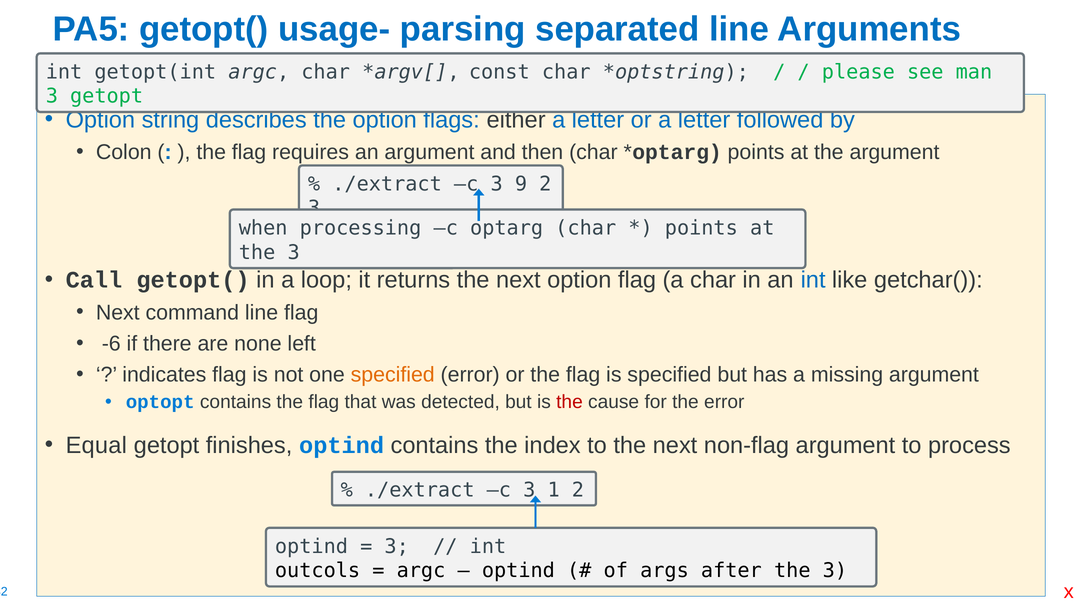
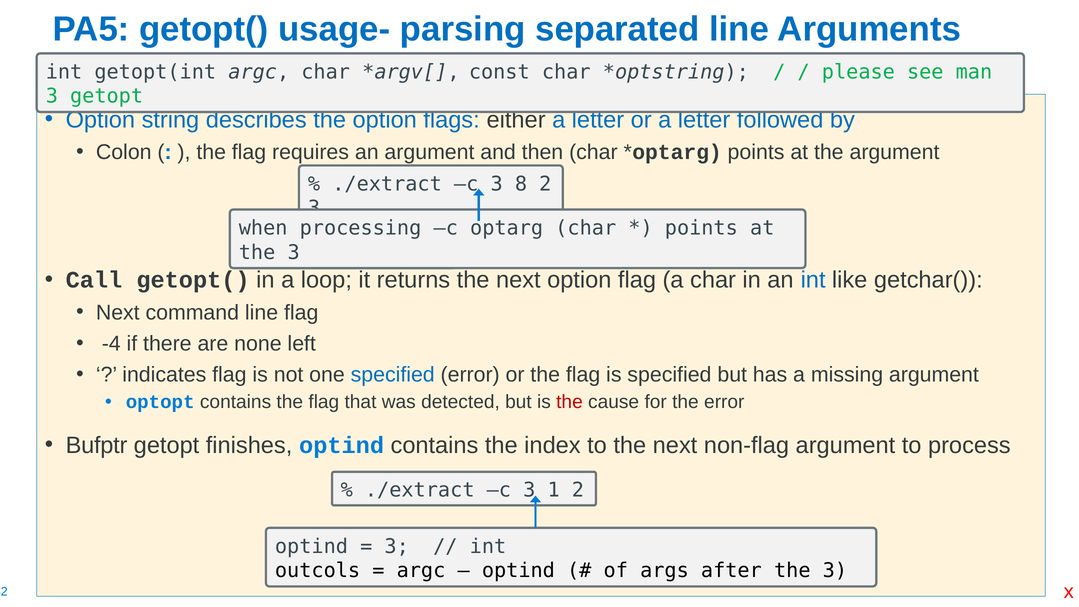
9: 9 -> 8
-6: -6 -> -4
specified at (393, 375) colour: orange -> blue
Equal: Equal -> Bufptr
